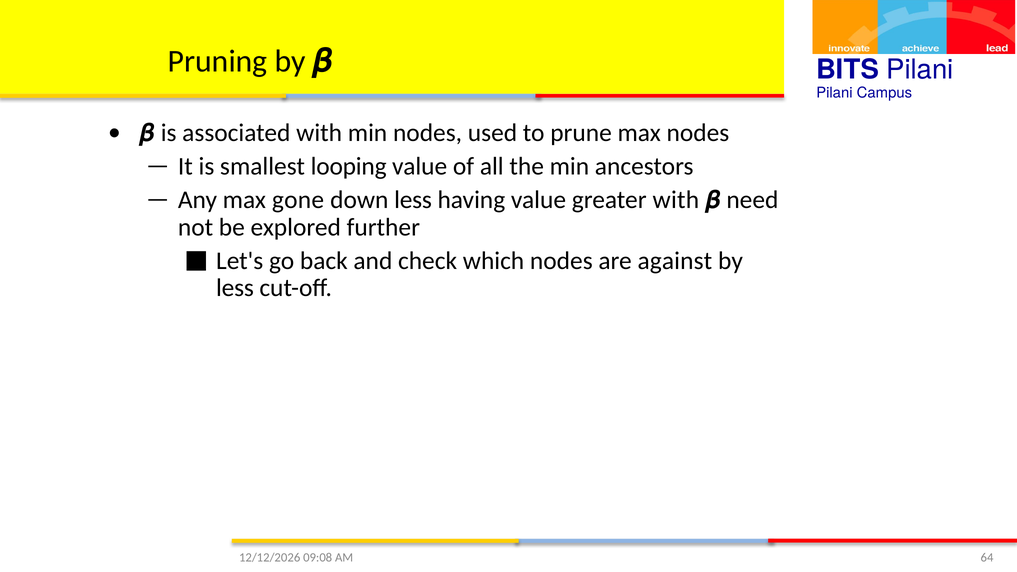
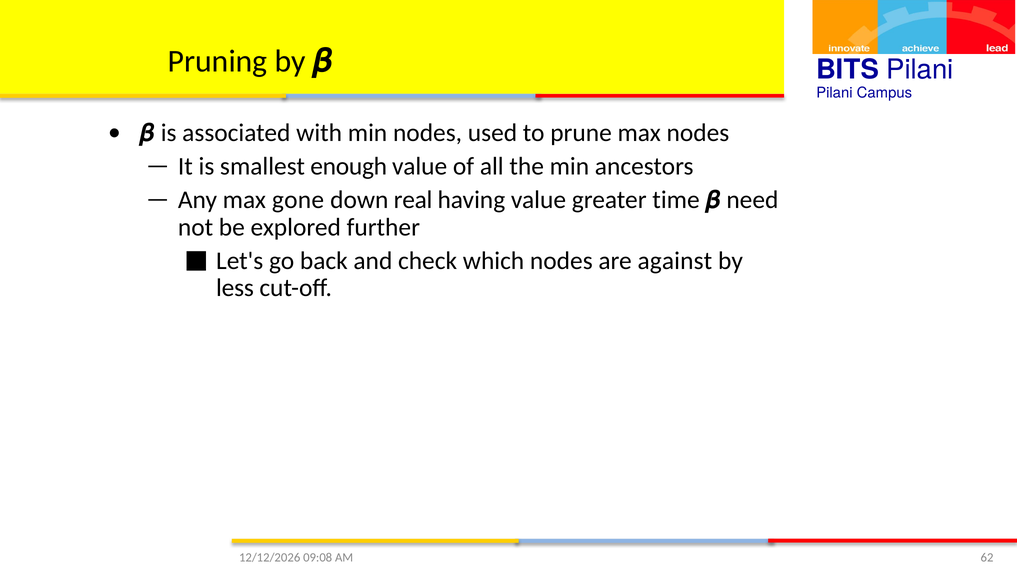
looping: looping -> enough
down less: less -> real
greater with: with -> time
64: 64 -> 62
